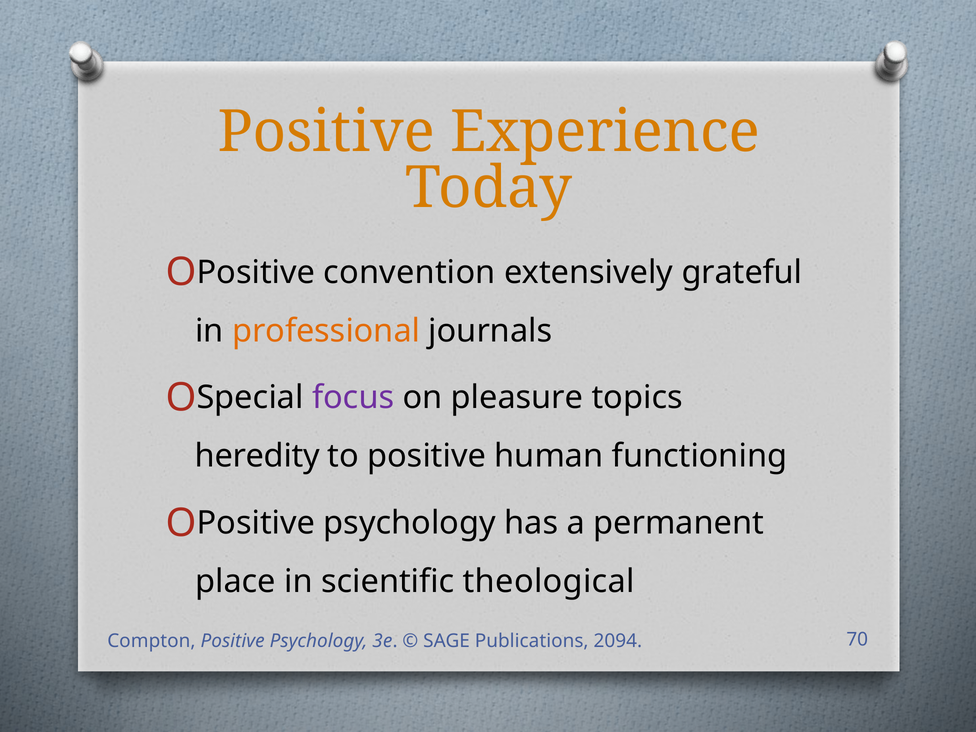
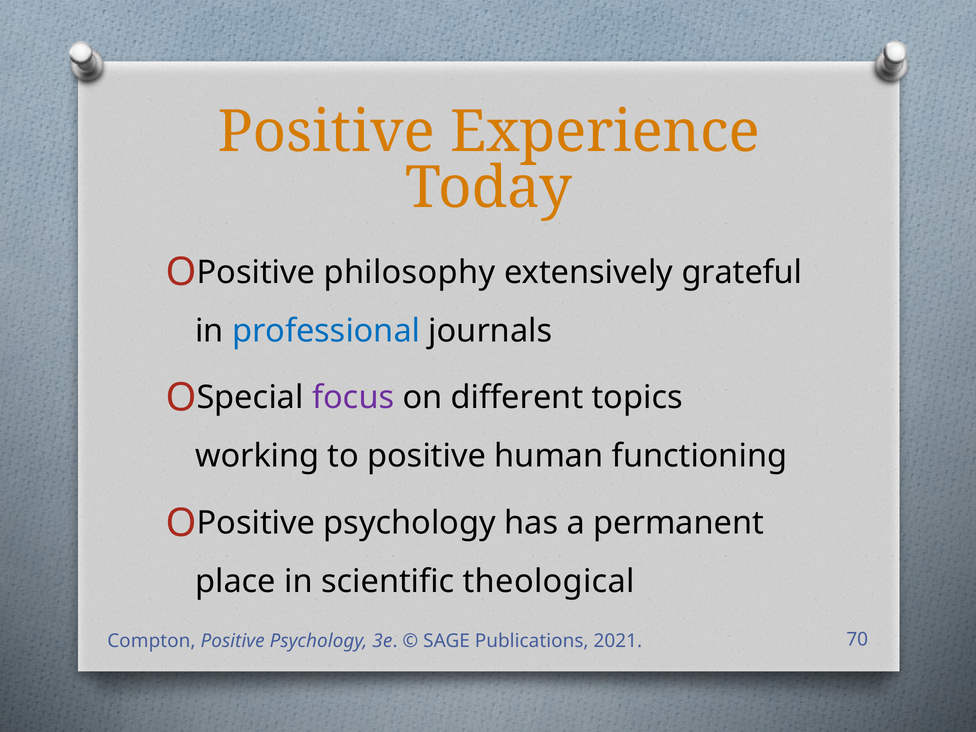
convention: convention -> philosophy
professional colour: orange -> blue
pleasure: pleasure -> different
heredity: heredity -> working
2094: 2094 -> 2021
